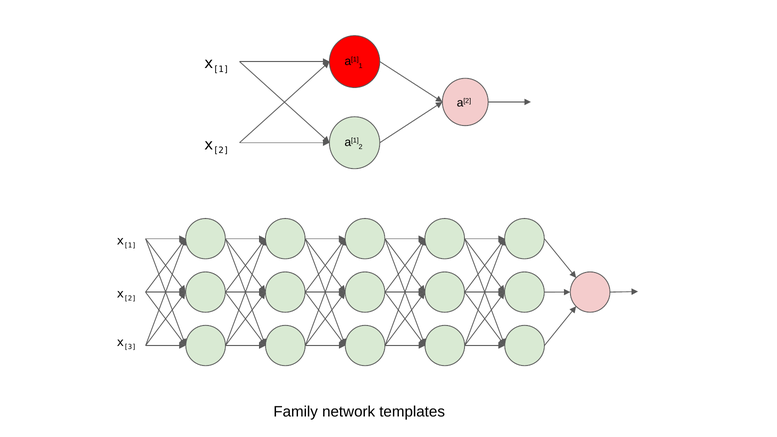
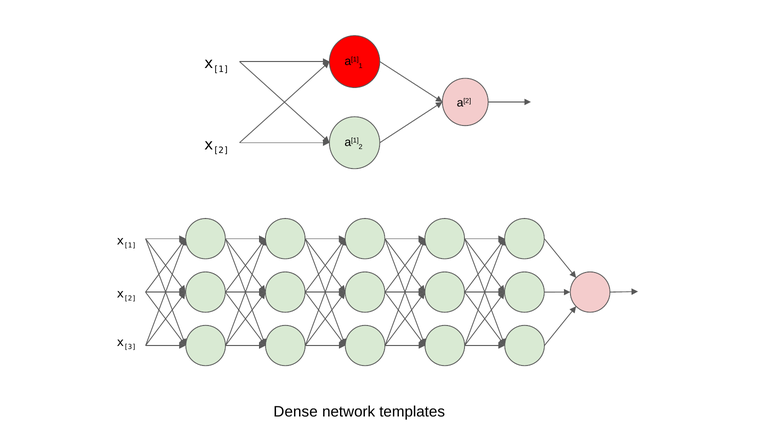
Family: Family -> Dense
